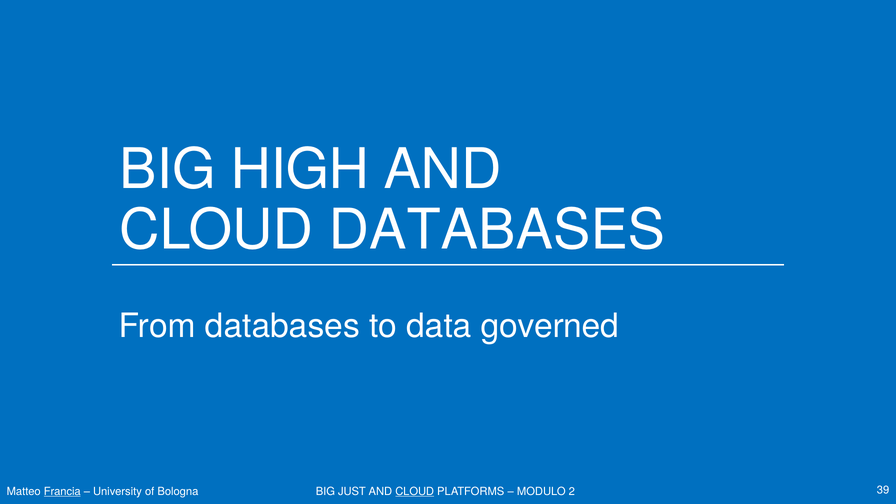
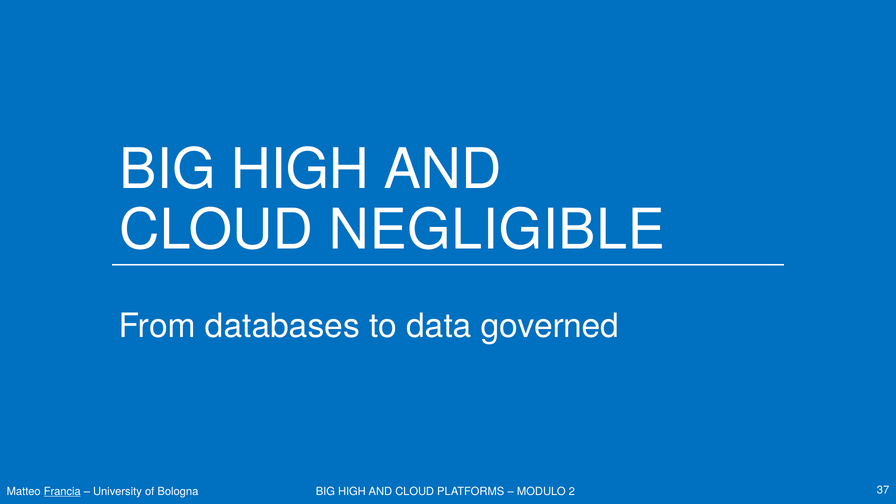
CLOUD DATABASES: DATABASES -> NEGLIGIBLE
JUST at (352, 491): JUST -> HIGH
CLOUD at (415, 491) underline: present -> none
39: 39 -> 37
